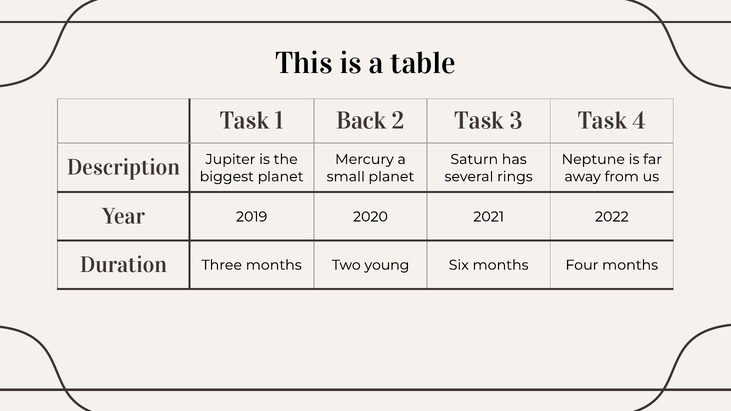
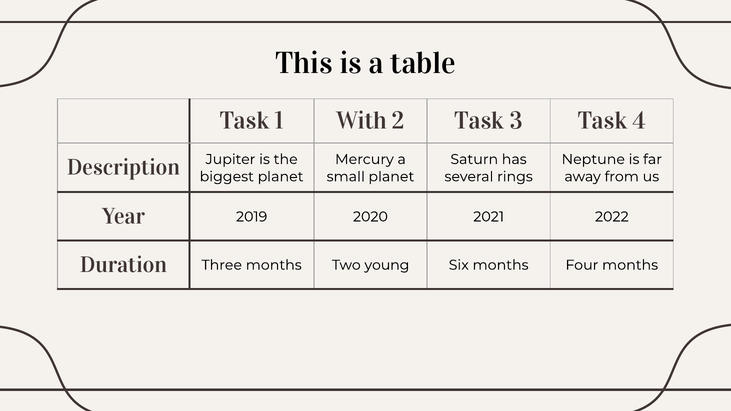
Back: Back -> With
